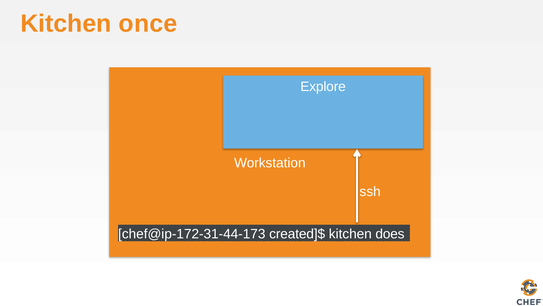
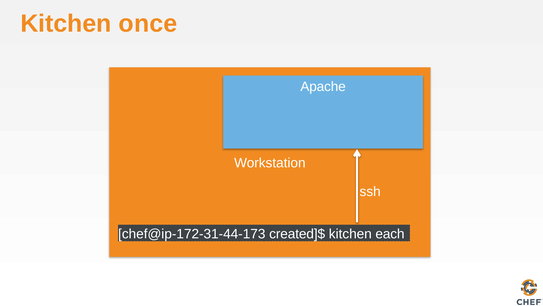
Explore: Explore -> Apache
does: does -> each
